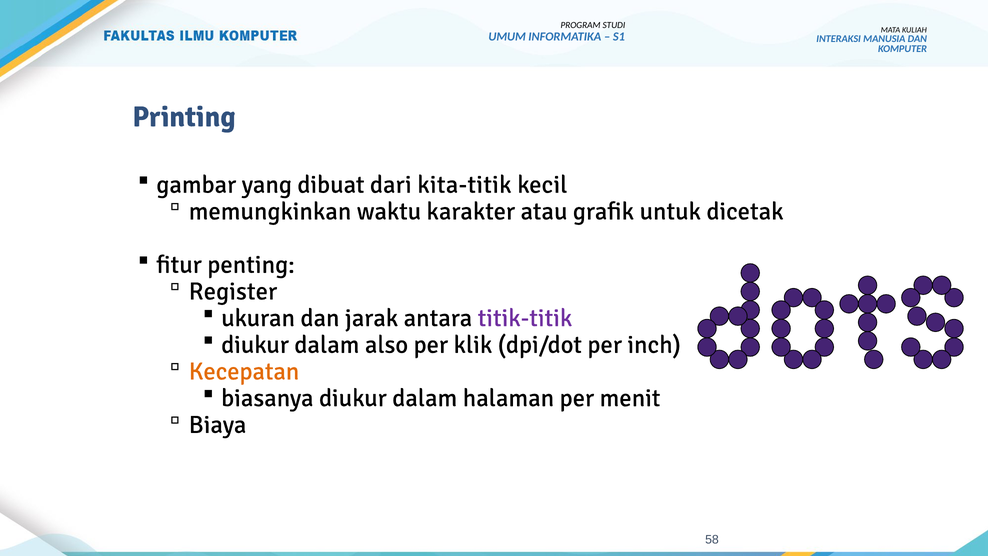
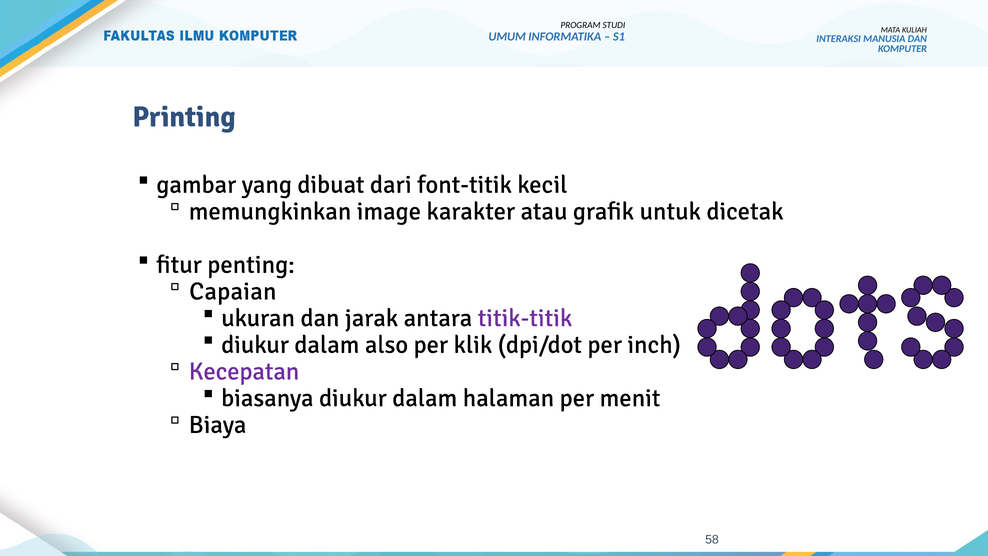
kita-titik: kita-titik -> font-titik
waktu: waktu -> image
Register: Register -> Capaian
Kecepatan colour: orange -> purple
